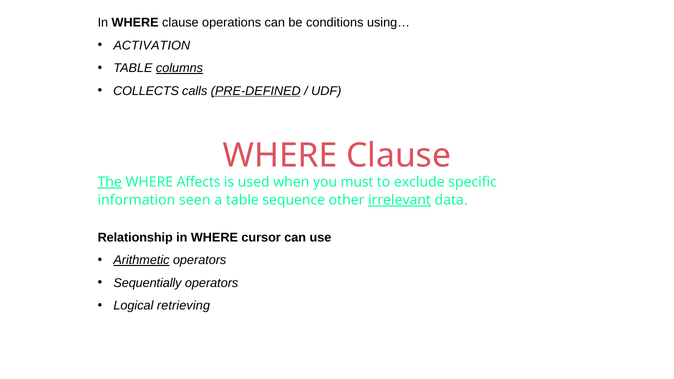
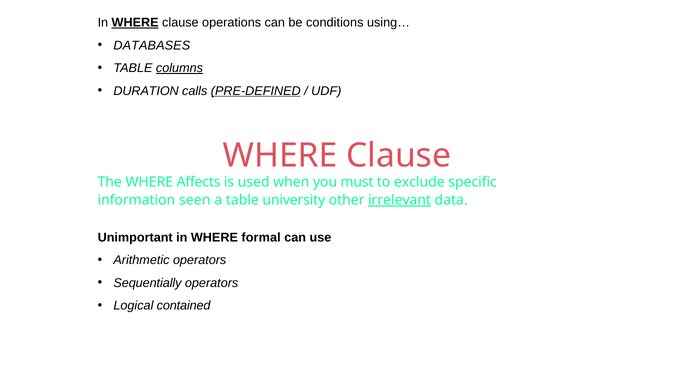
WHERE at (135, 23) underline: none -> present
ACTIVATION: ACTIVATION -> DATABASES
COLLECTS: COLLECTS -> DURATION
The underline: present -> none
sequence: sequence -> university
Relationship: Relationship -> Unimportant
cursor: cursor -> formal
Arithmetic underline: present -> none
retrieving: retrieving -> contained
